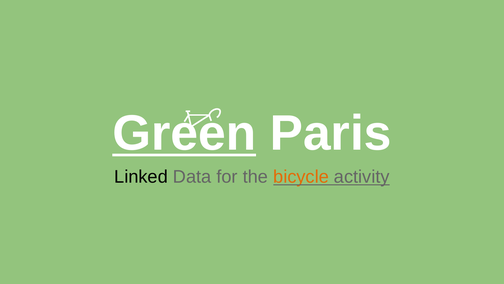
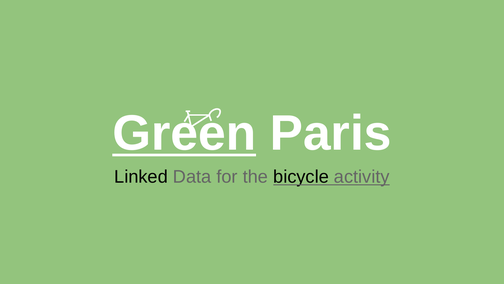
bicycle colour: orange -> black
